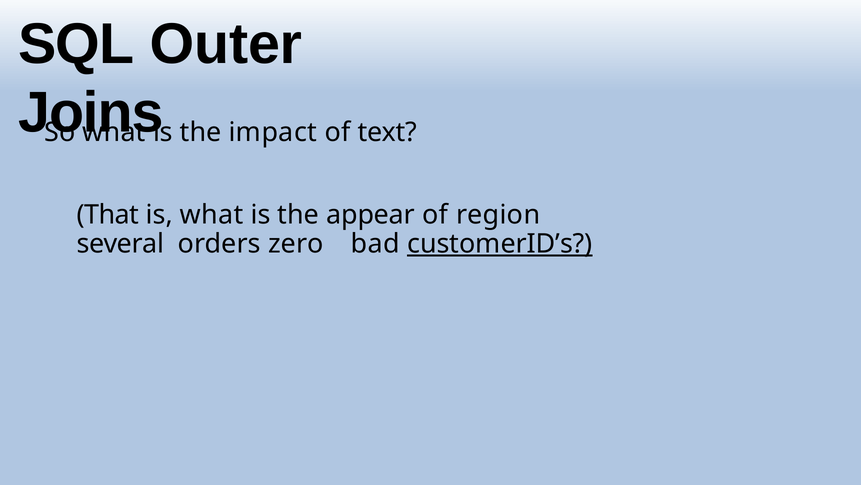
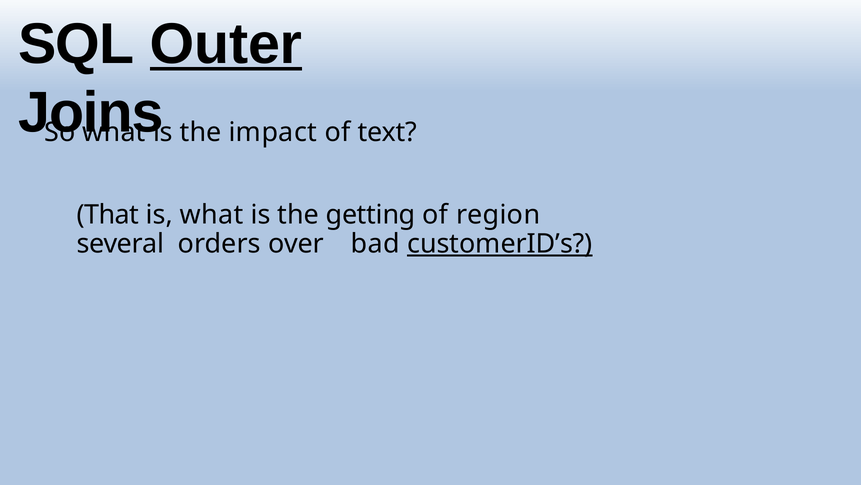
Outer underline: none -> present
appear: appear -> getting
zero: zero -> over
